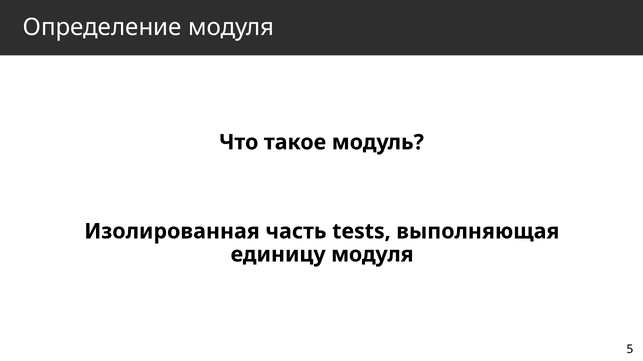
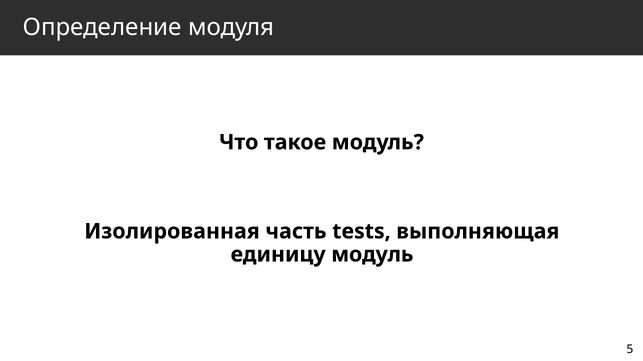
единицу модуля: модуля -> модуль
